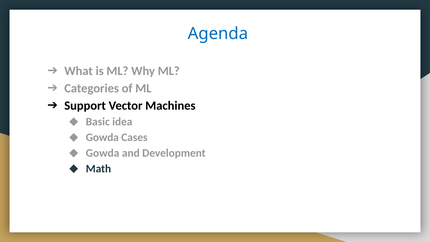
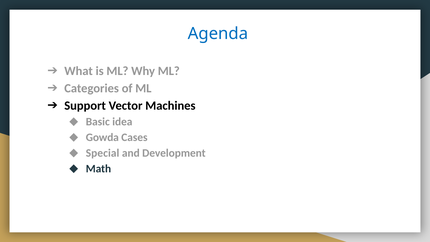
Gowda at (103, 153): Gowda -> Special
